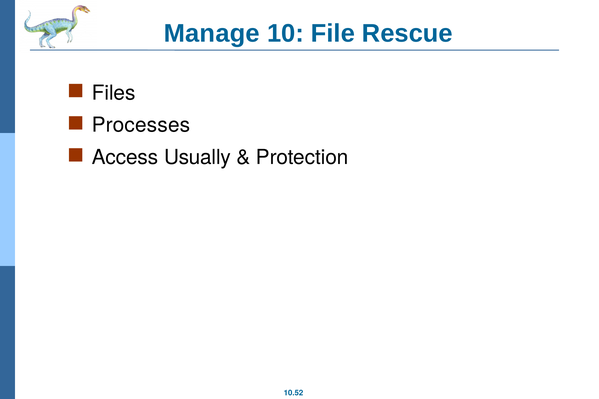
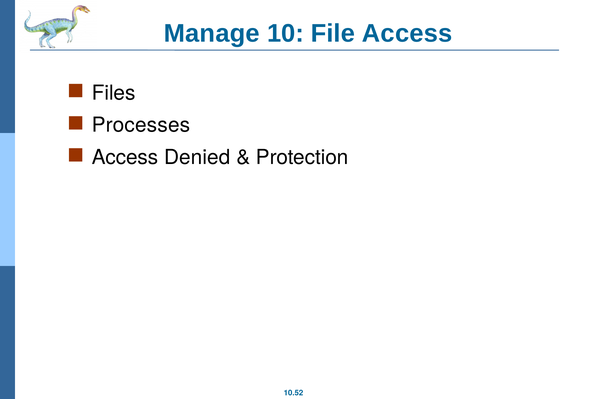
File Rescue: Rescue -> Access
Usually: Usually -> Denied
